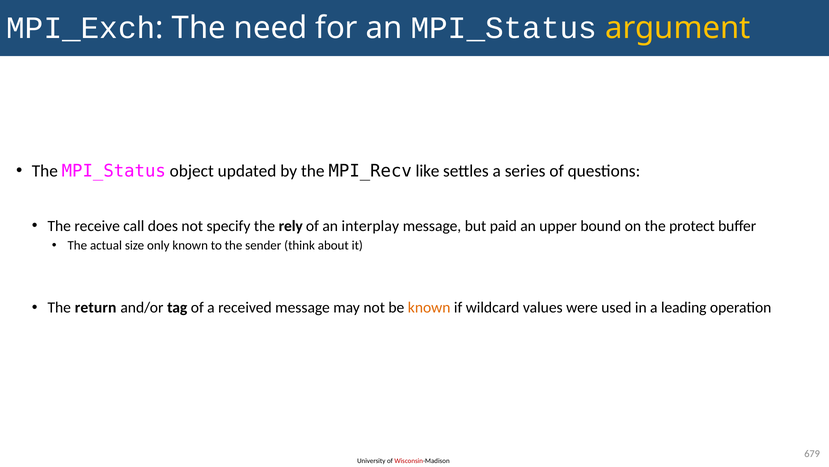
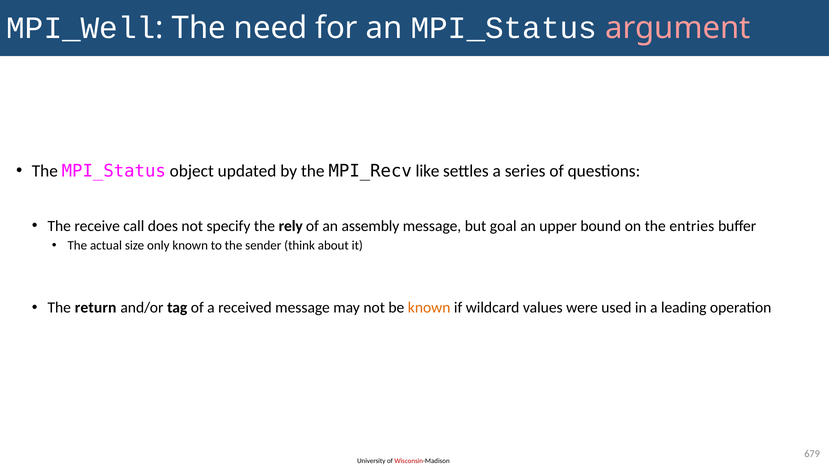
MPI_Exch: MPI_Exch -> MPI_Well
argument colour: yellow -> pink
interplay: interplay -> assembly
paid: paid -> goal
protect: protect -> entries
